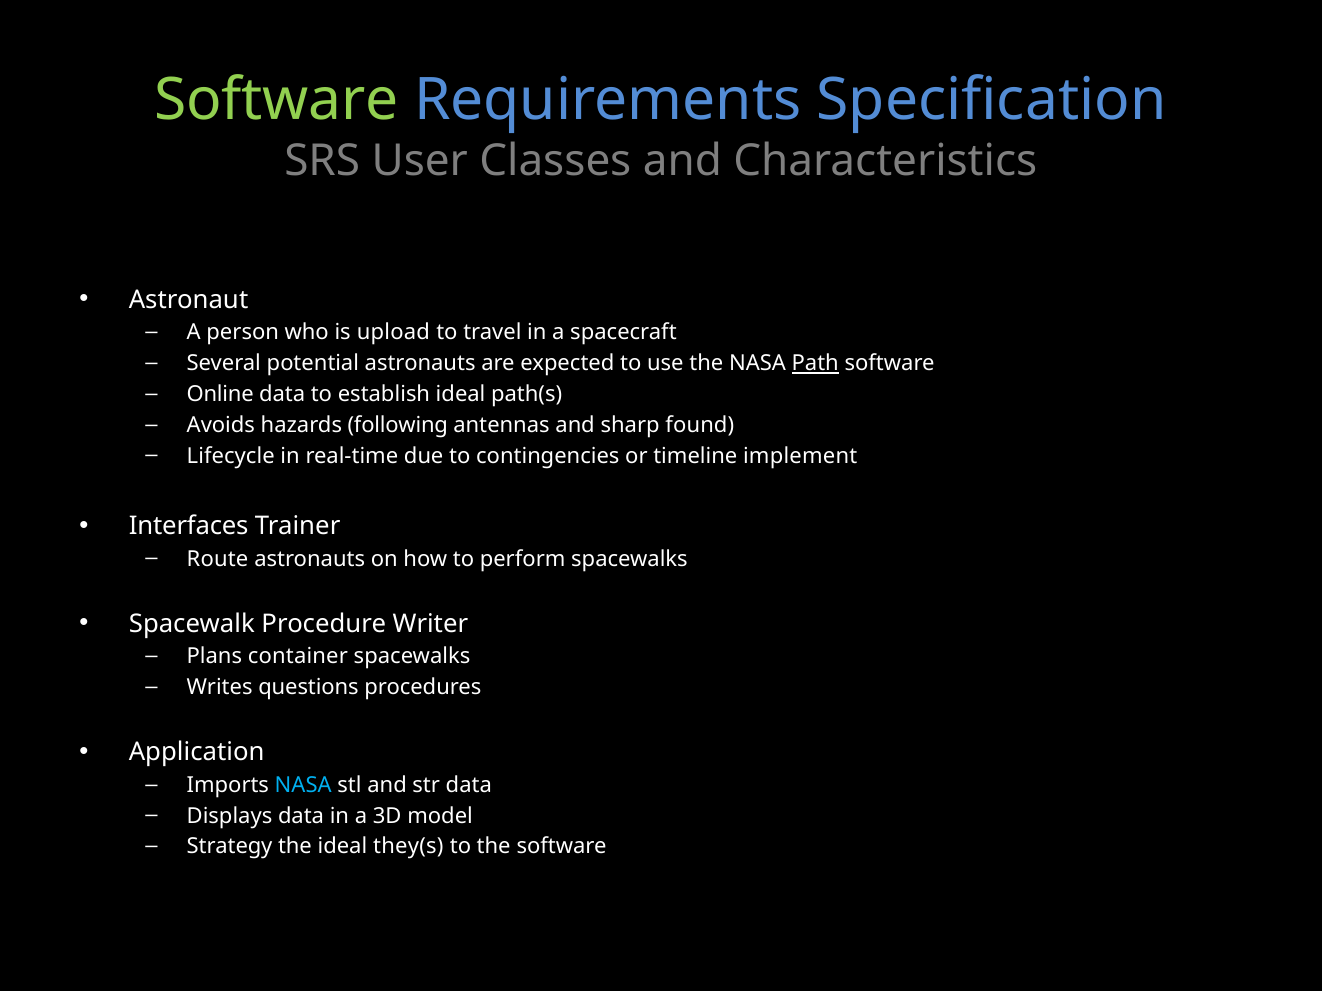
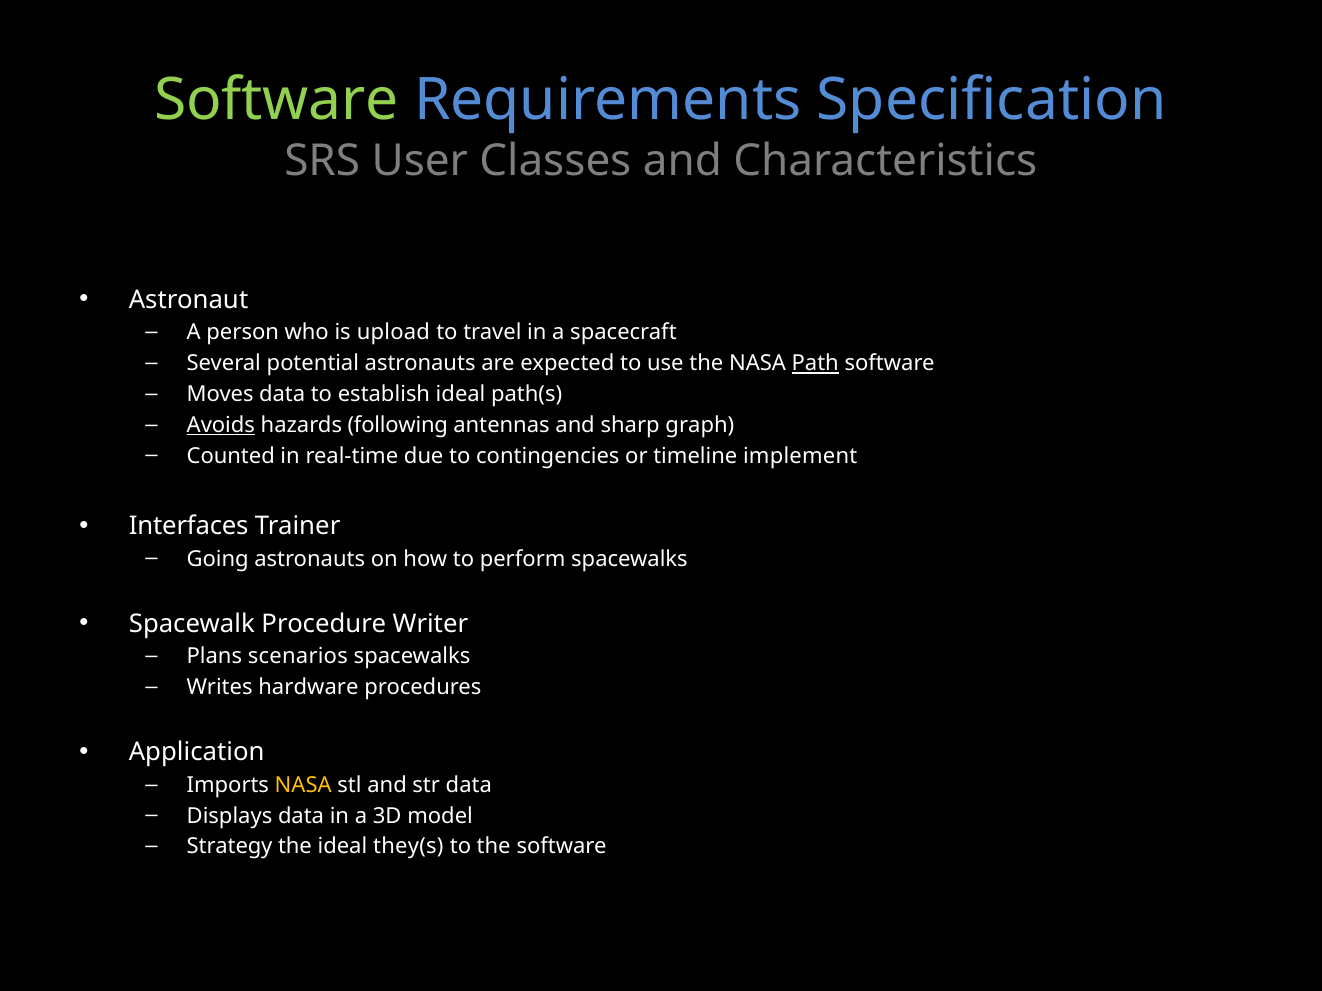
Online: Online -> Moves
Avoids underline: none -> present
found: found -> graph
Lifecycle: Lifecycle -> Counted
Route: Route -> Going
container: container -> scenarios
questions: questions -> hardware
NASA at (303, 785) colour: light blue -> yellow
